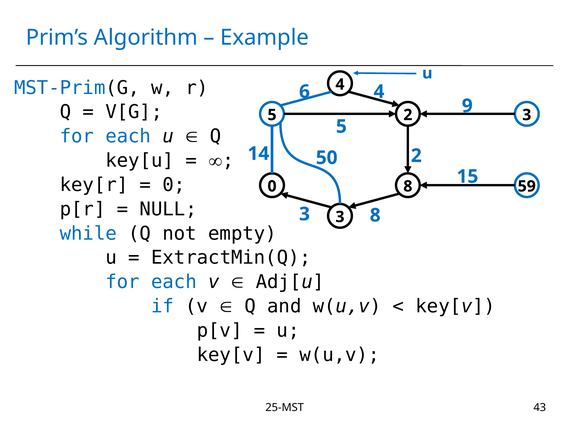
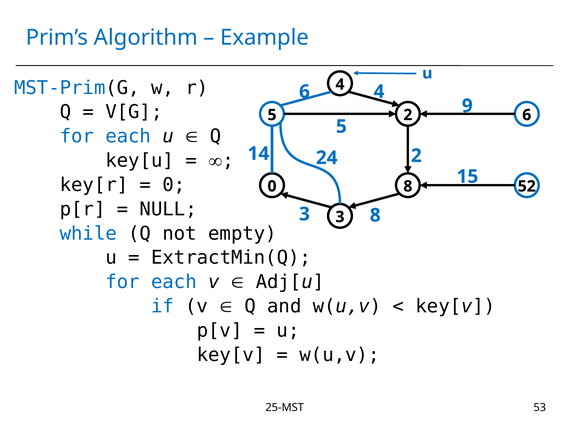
3 at (527, 115): 3 -> 6
50: 50 -> 24
59: 59 -> 52
43: 43 -> 53
